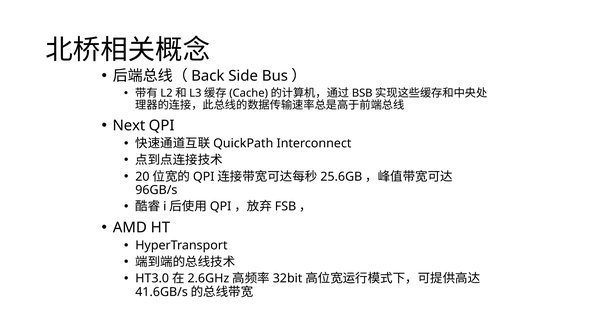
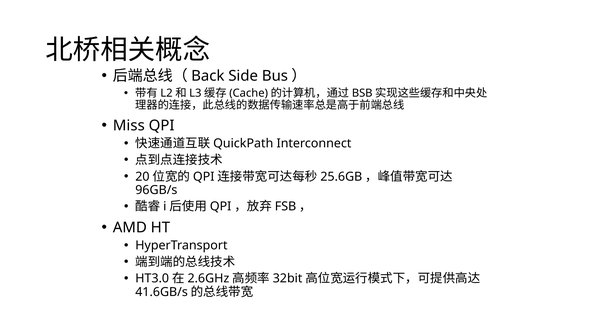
Next: Next -> Miss
